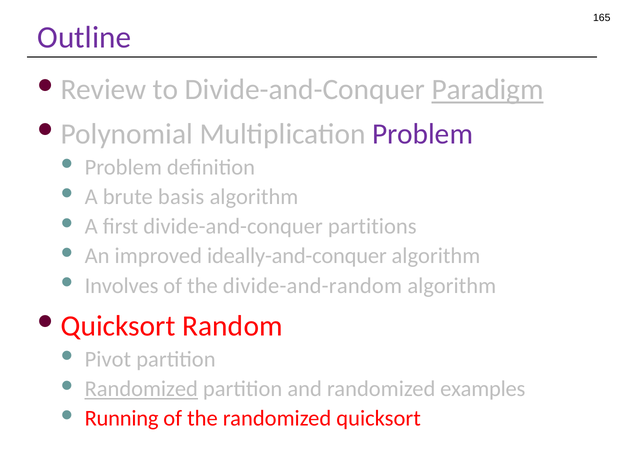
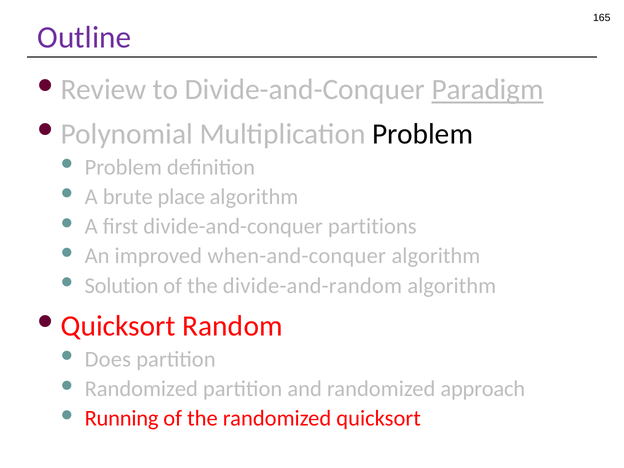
Problem at (423, 134) colour: purple -> black
basis: basis -> place
ideally-and-conquer: ideally-and-conquer -> when-and-conquer
Involves: Involves -> Solution
Pivot: Pivot -> Does
Randomized at (141, 389) underline: present -> none
examples: examples -> approach
